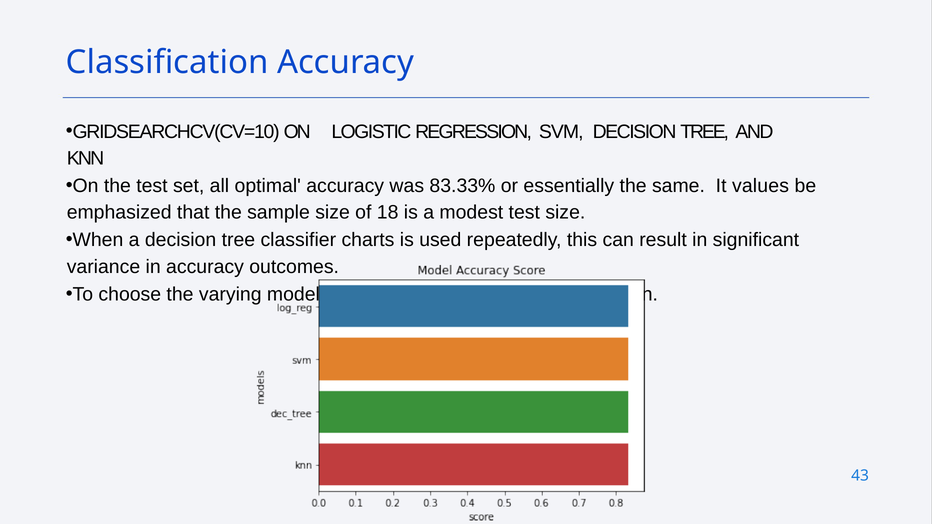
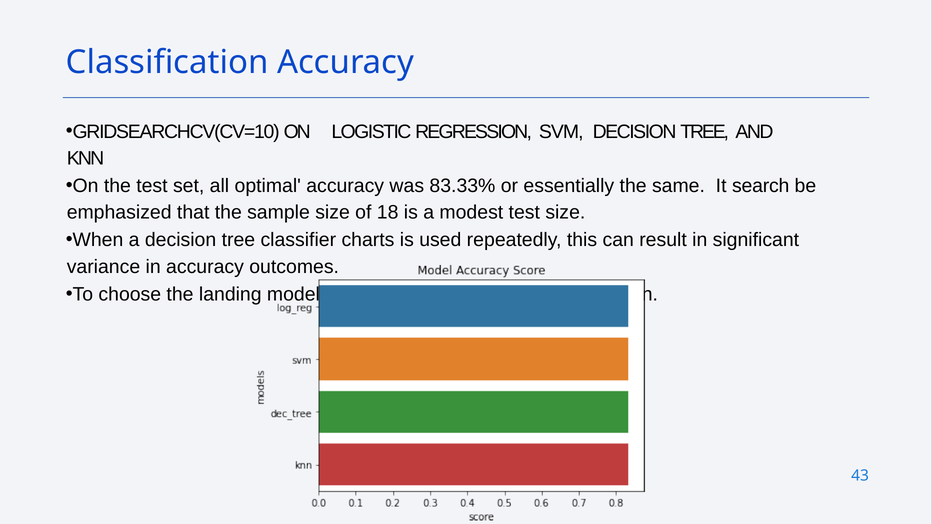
values: values -> search
varying: varying -> landing
